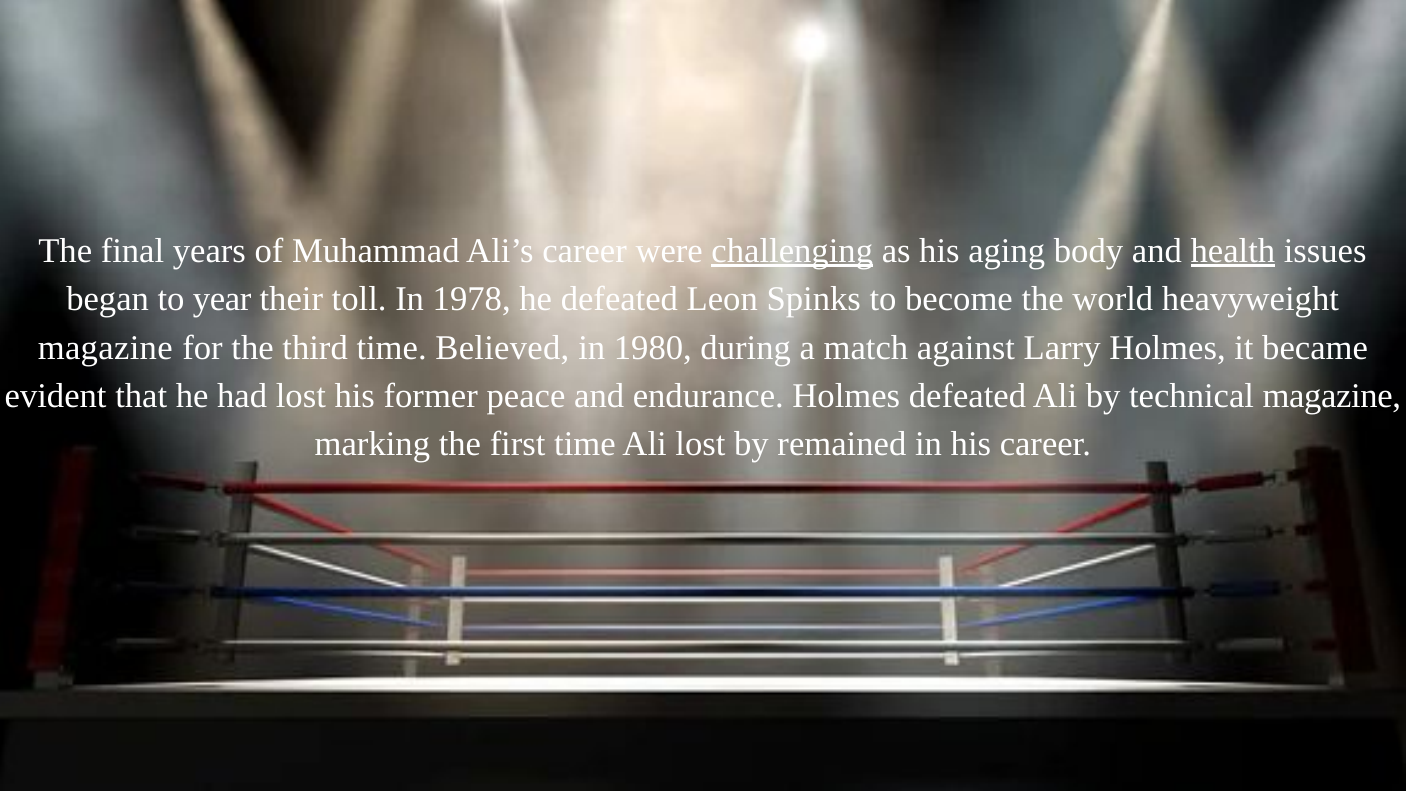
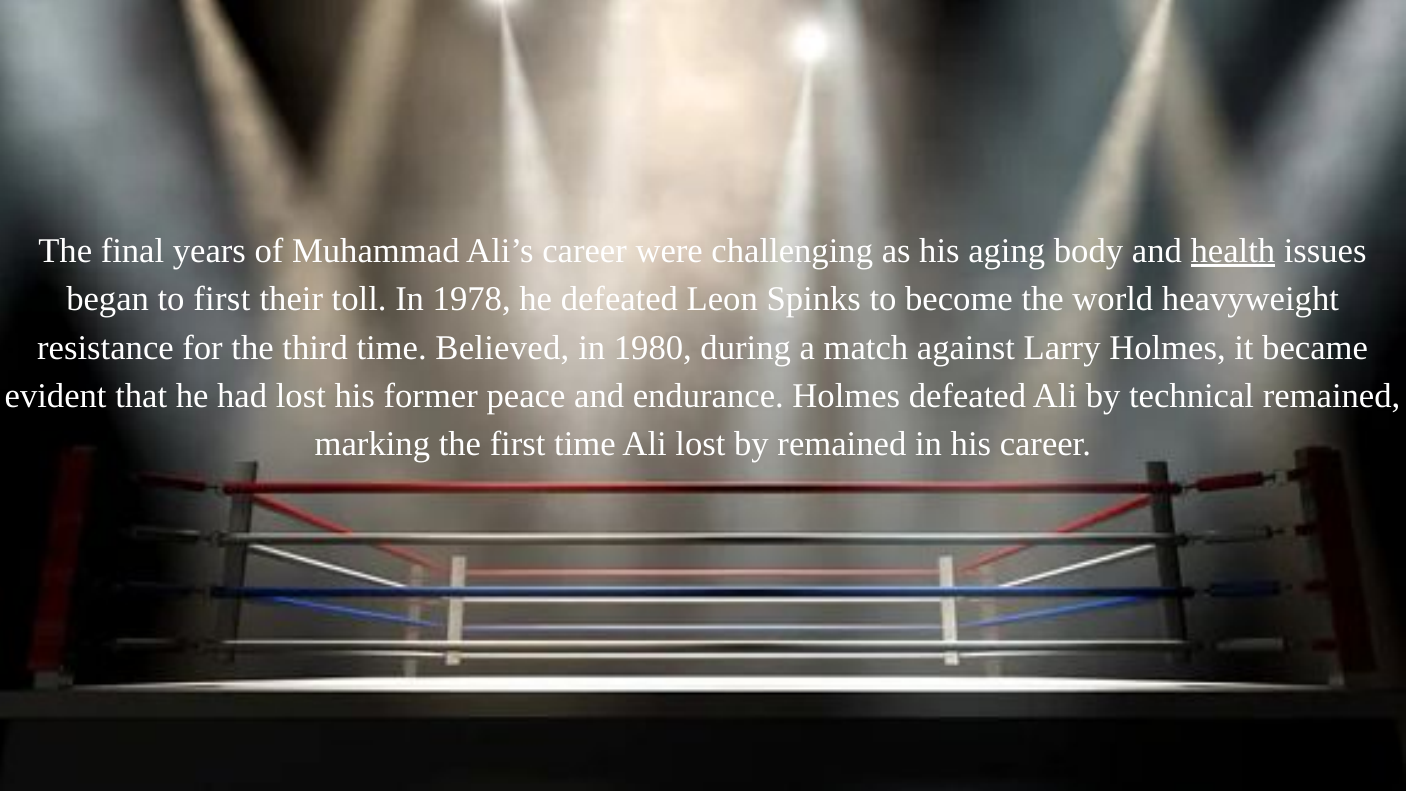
challenging underline: present -> none
to year: year -> first
magazine at (105, 348): magazine -> resistance
technical magazine: magazine -> remained
